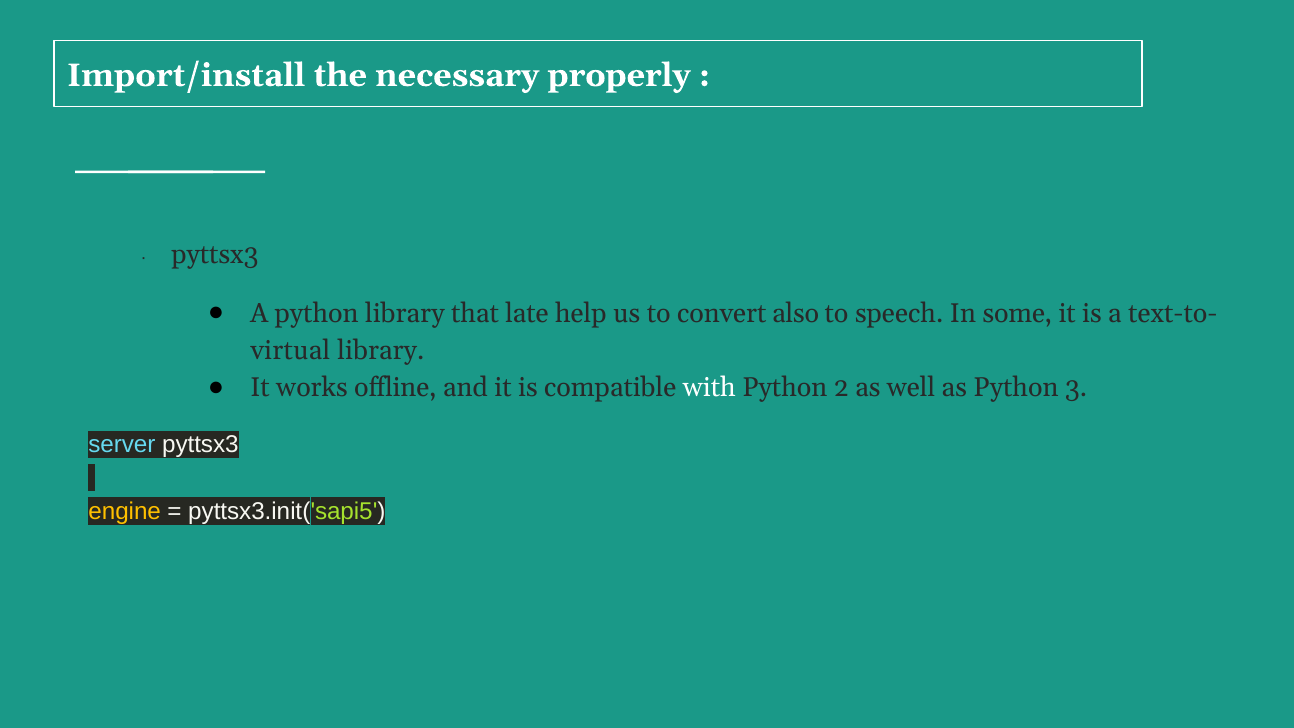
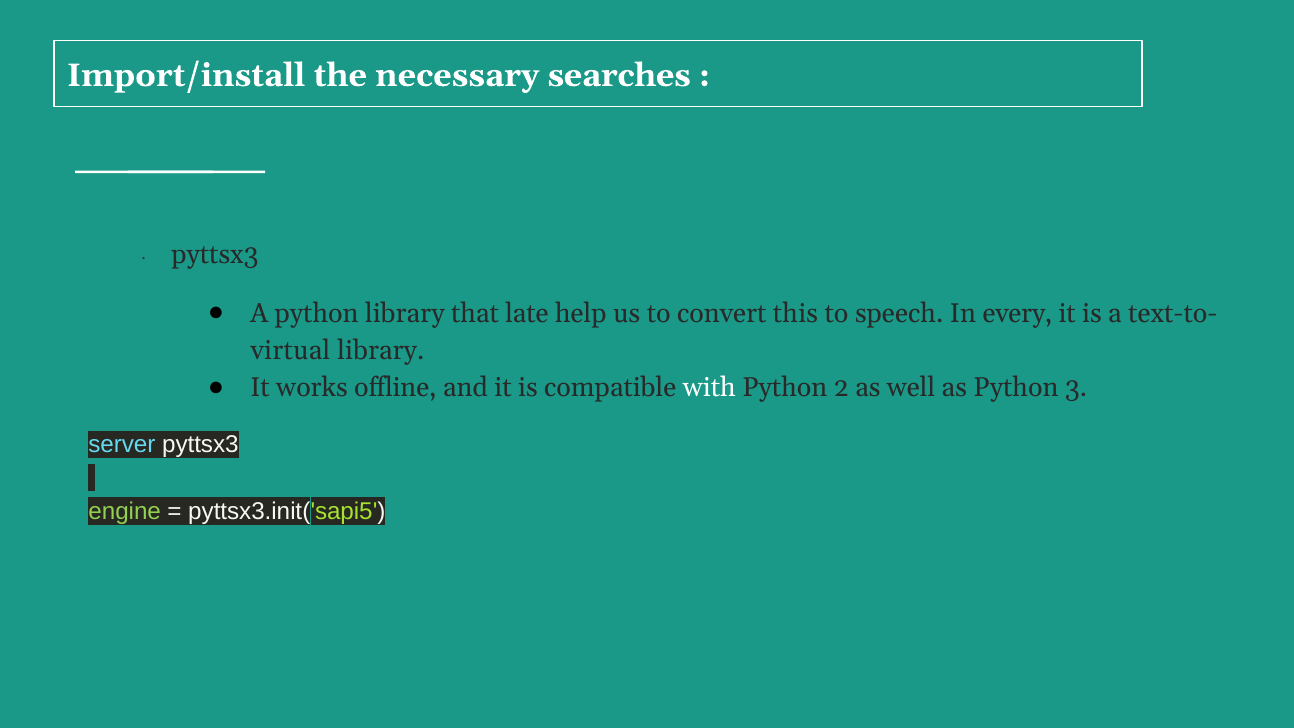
properly: properly -> searches
also: also -> this
some: some -> every
engine colour: yellow -> light green
